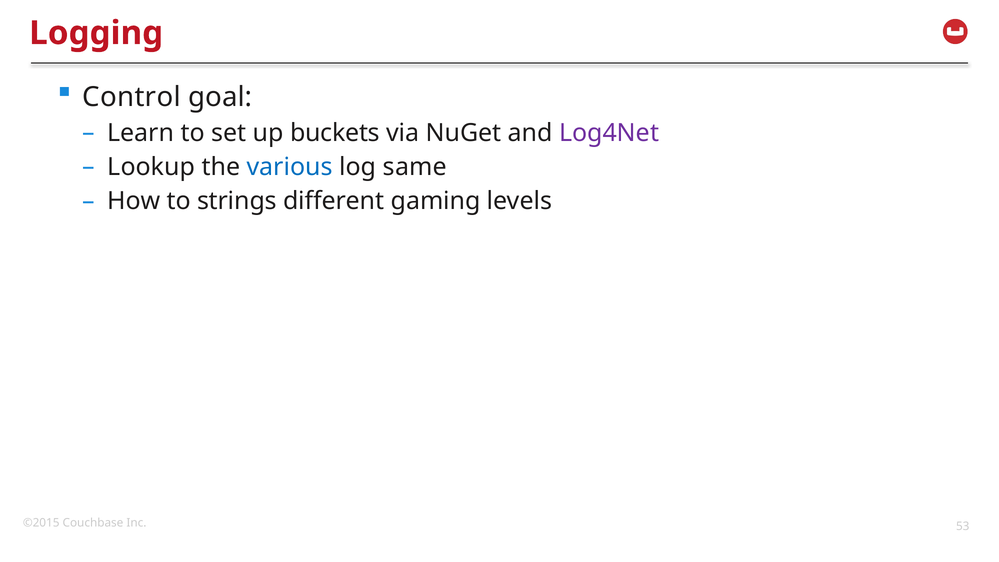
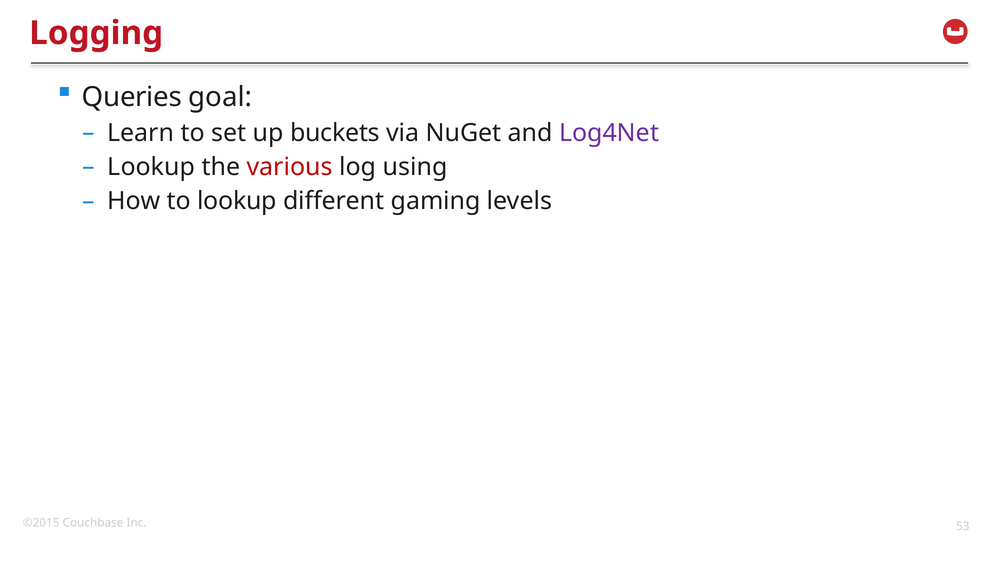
Control: Control -> Queries
various colour: blue -> red
same: same -> using
to strings: strings -> lookup
